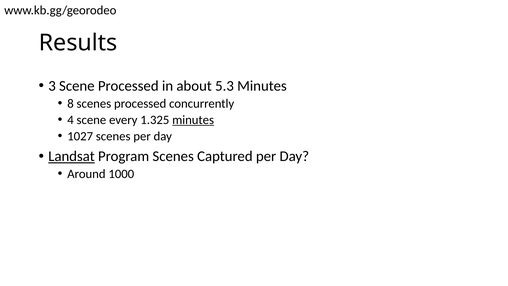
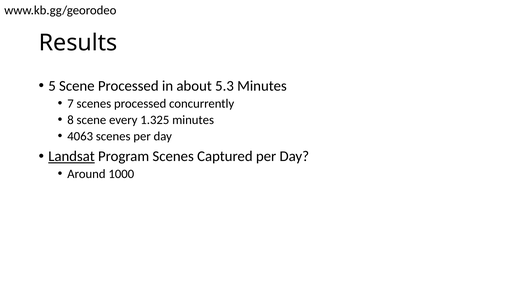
3: 3 -> 5
8: 8 -> 7
4: 4 -> 8
minutes at (193, 120) underline: present -> none
1027: 1027 -> 4063
